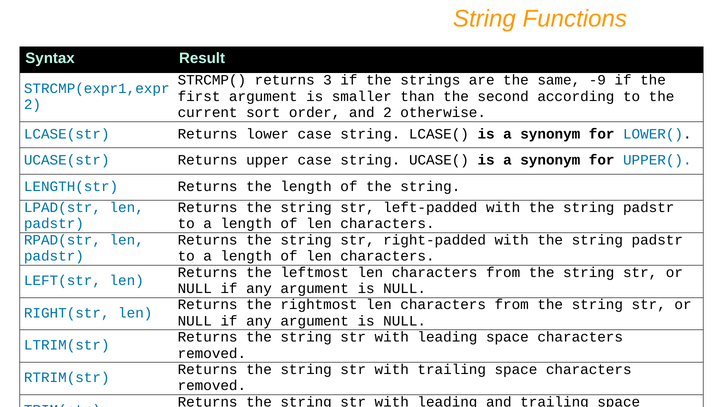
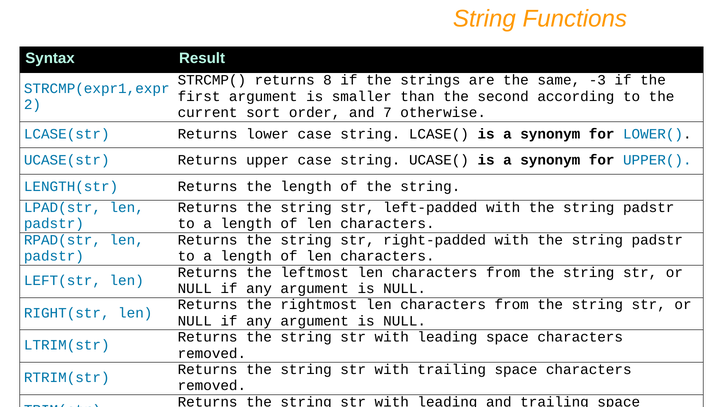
3: 3 -> 8
-9: -9 -> -3
and 2: 2 -> 7
